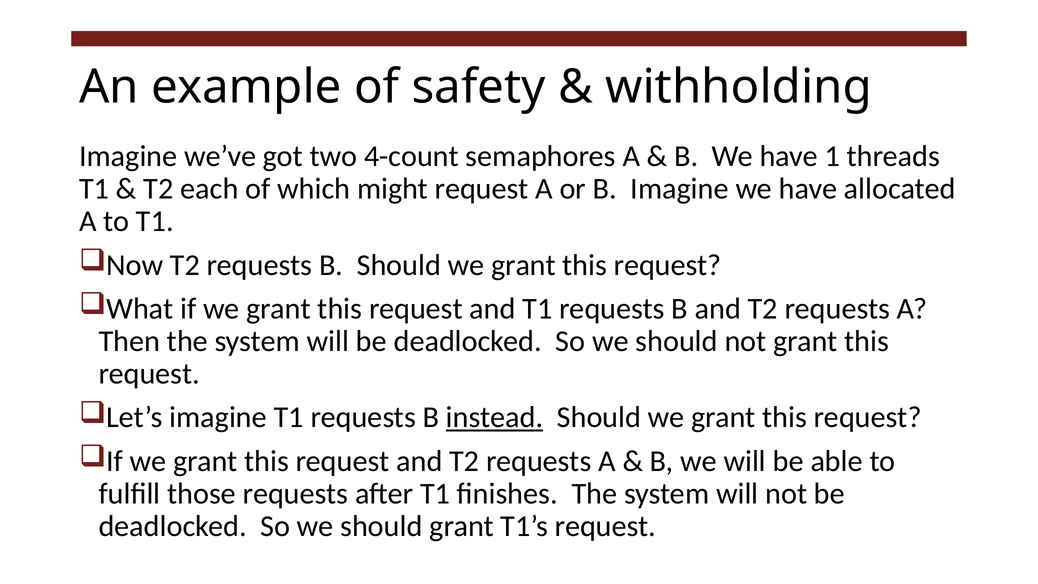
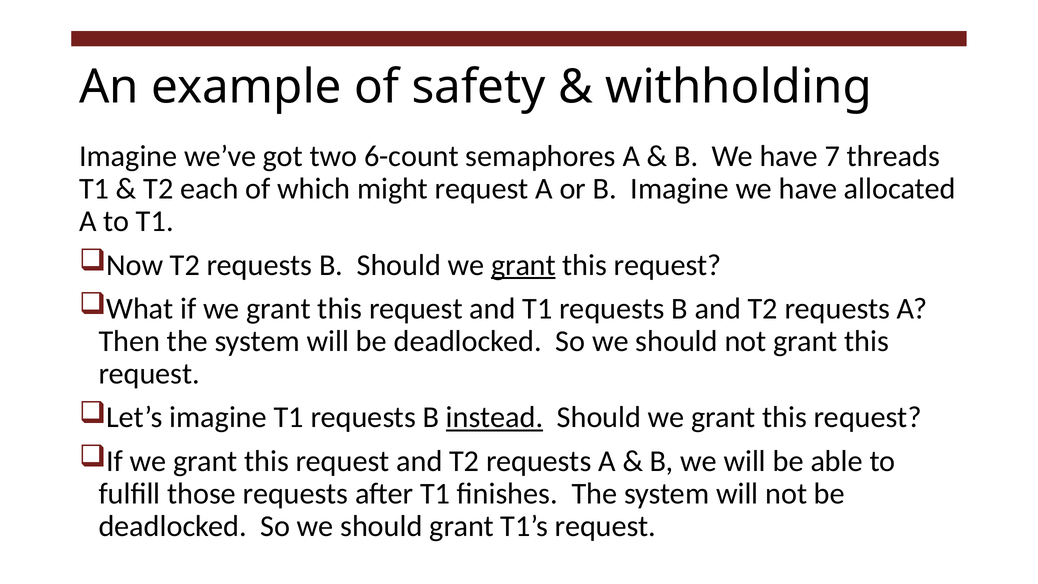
4-count: 4-count -> 6-count
1: 1 -> 7
grant at (523, 265) underline: none -> present
